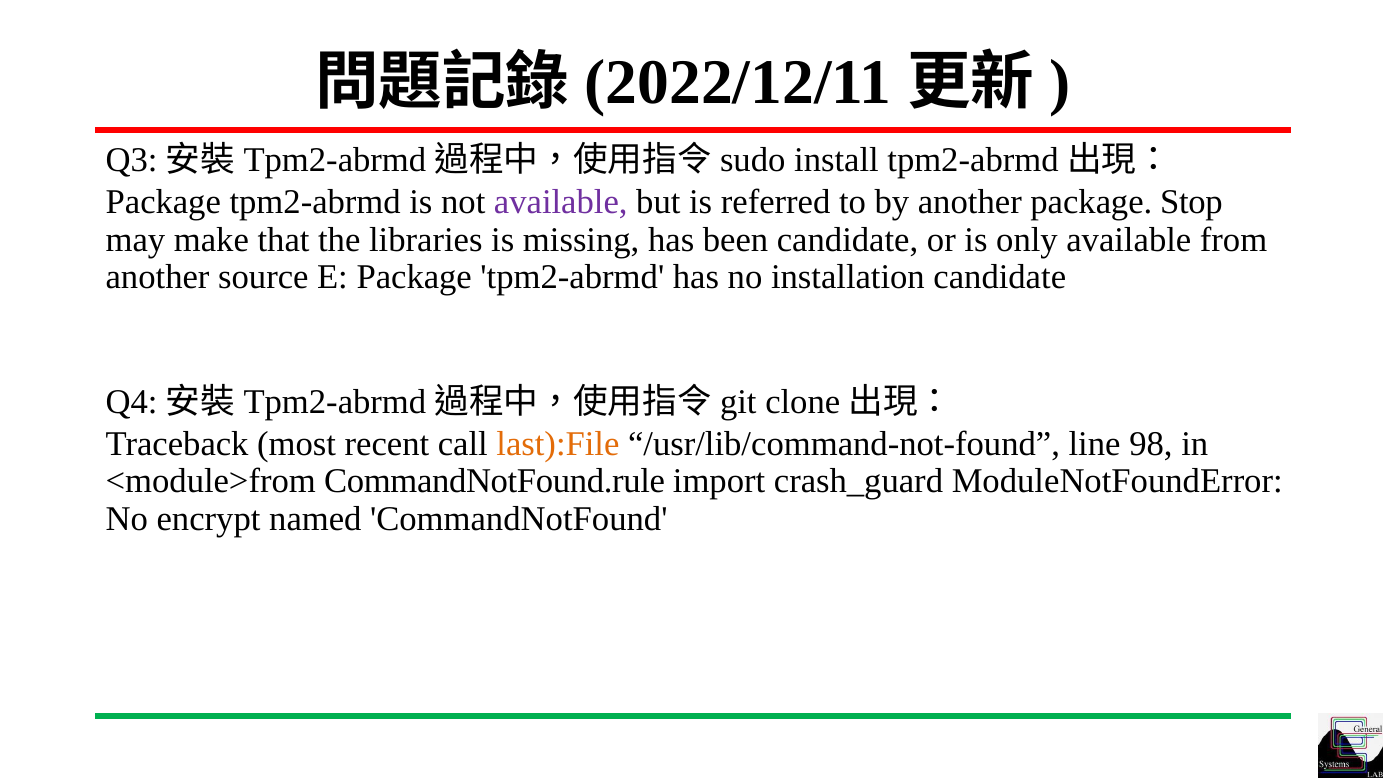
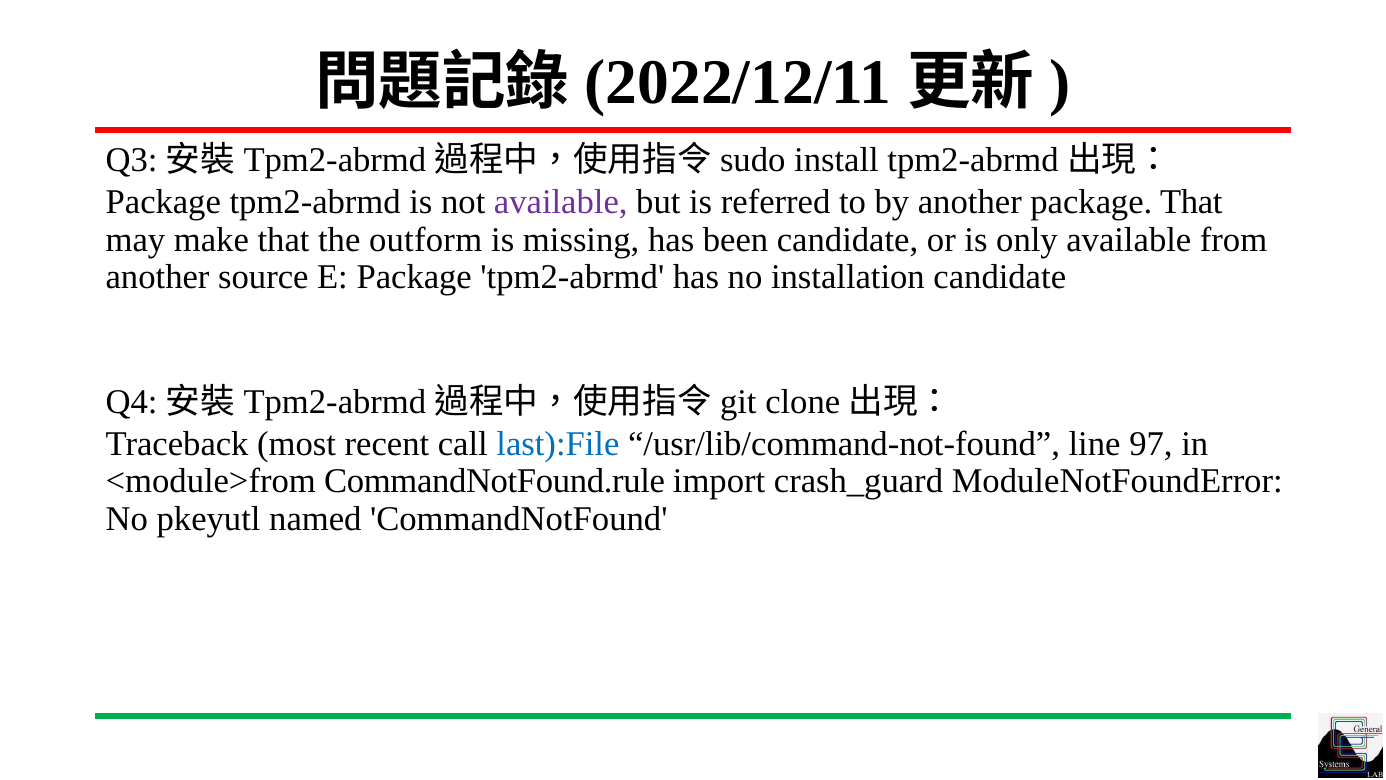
package Stop: Stop -> That
libraries: libraries -> outform
last):File colour: orange -> blue
98: 98 -> 97
encrypt: encrypt -> pkeyutl
